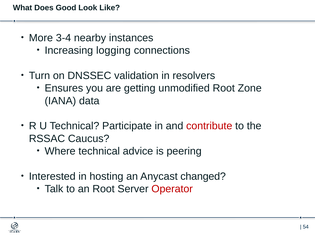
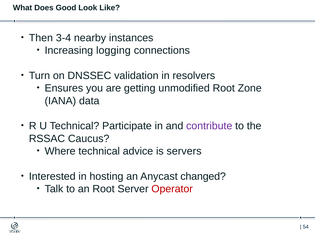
More: More -> Then
contribute colour: red -> purple
peering: peering -> servers
